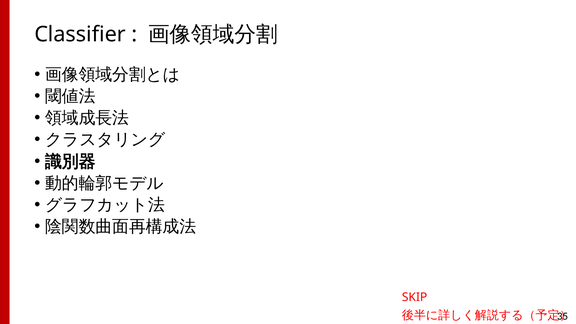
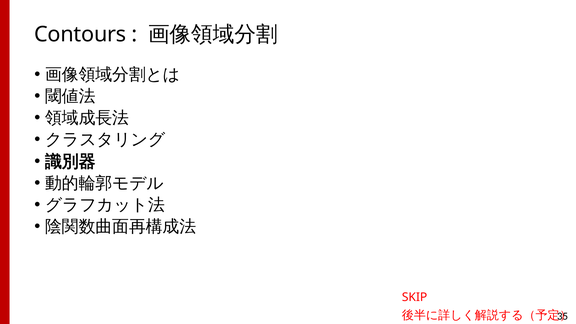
Classifier: Classifier -> Contours
